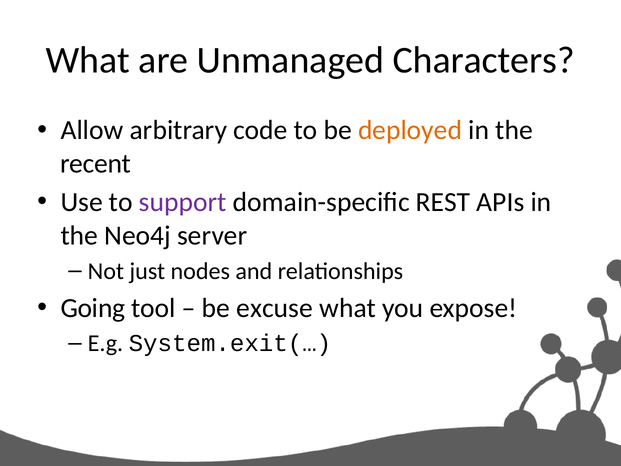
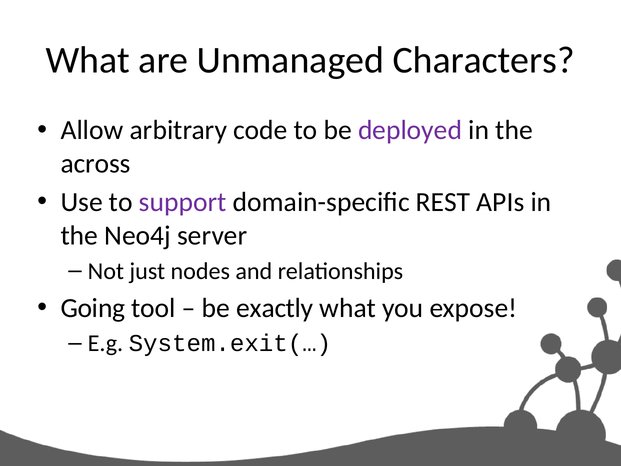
deployed colour: orange -> purple
recent: recent -> across
excuse: excuse -> exactly
